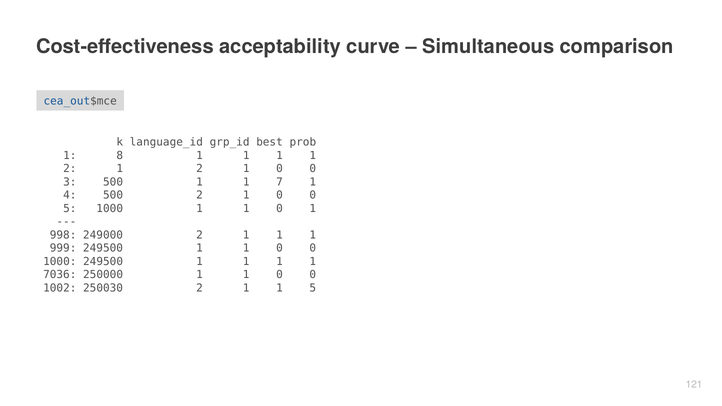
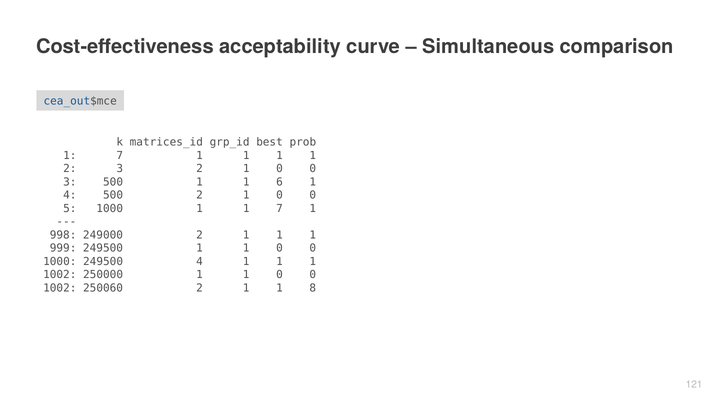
language_id: language_id -> matrices_id
8 at (120, 156): 8 -> 7
1 at (120, 169): 1 -> 3
7: 7 -> 6
1000 1 1 0: 0 -> 7
1000 249500 1: 1 -> 4
7036 at (60, 275): 7036 -> 1002
250030: 250030 -> 250060
1 5: 5 -> 8
